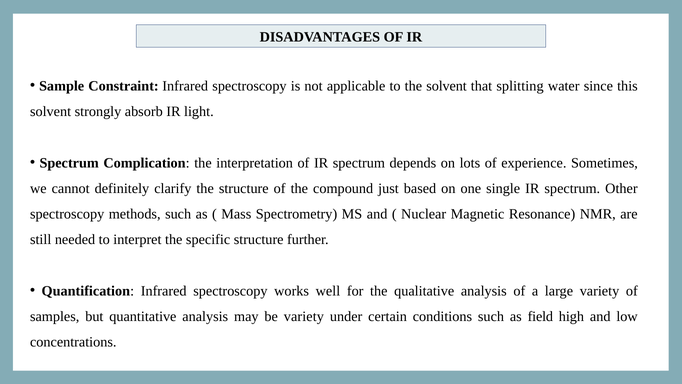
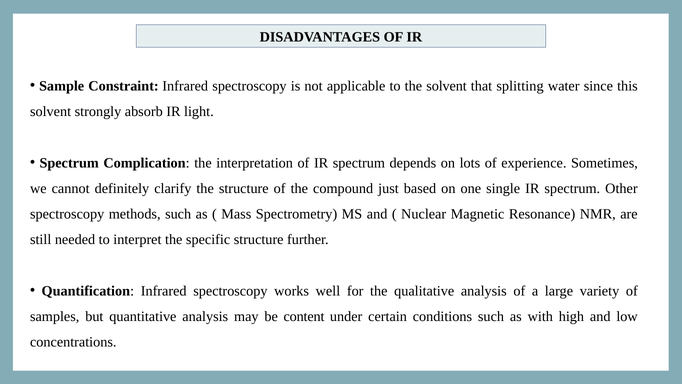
be variety: variety -> content
field: field -> with
